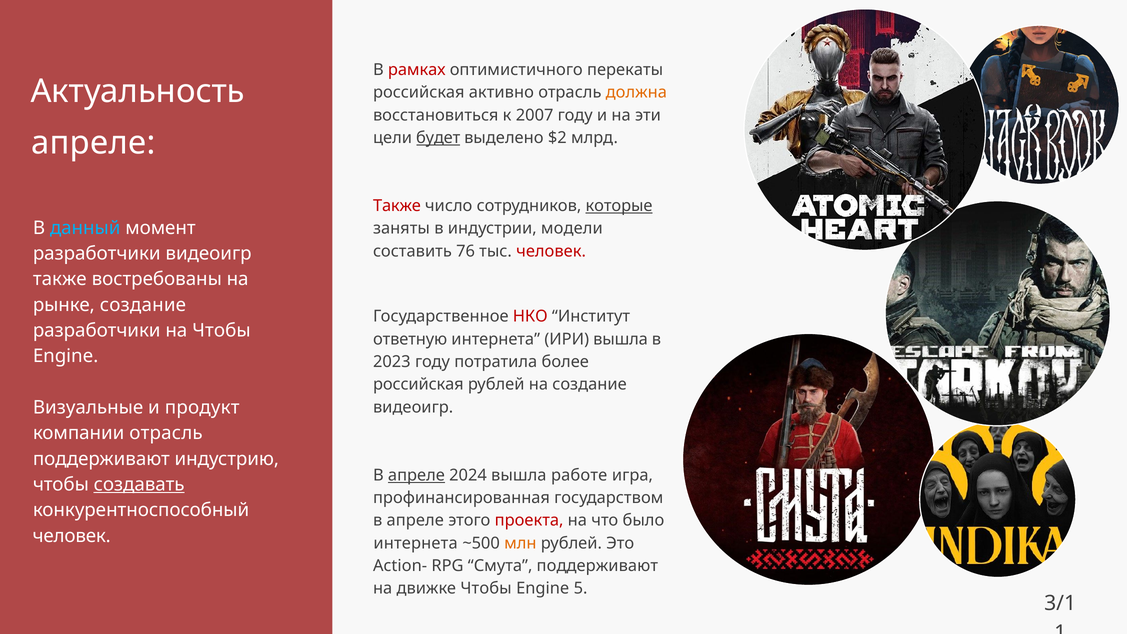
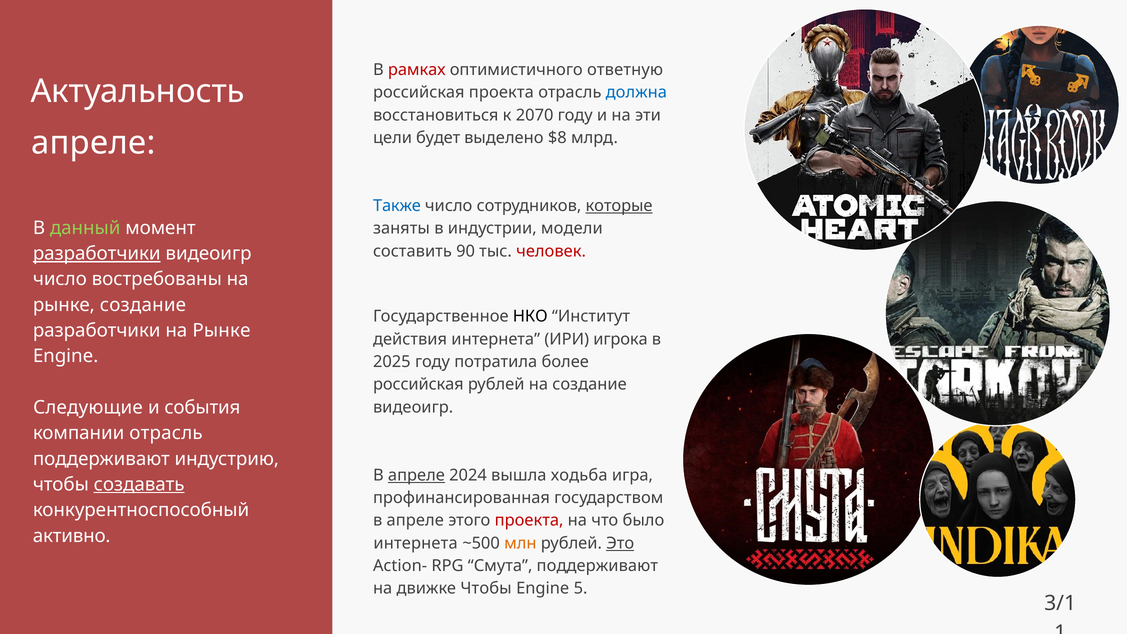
перекаты: перекаты -> ответную
российская активно: активно -> проекта
должна colour: orange -> blue
2007: 2007 -> 2070
будет underline: present -> none
$2: $2 -> $8
Также at (397, 206) colour: red -> blue
данный colour: light blue -> light green
76: 76 -> 90
разработчики at (97, 254) underline: none -> present
также at (60, 279): также -> число
НКО colour: red -> black
разработчики на Чтобы: Чтобы -> Рынке
ответную: ответную -> действия
ИРИ вышла: вышла -> игрока
2023: 2023 -> 2025
Визуальные: Визуальные -> Следующие
продукт: продукт -> события
работе: работе -> ходьба
человек at (72, 536): человек -> активно
Это underline: none -> present
